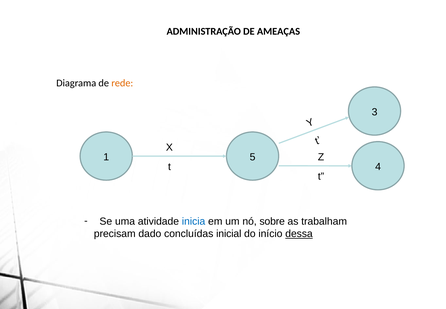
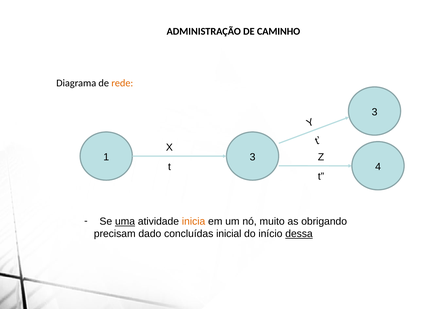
AMEAÇAS: AMEAÇAS -> CAMINHO
1 5: 5 -> 3
uma underline: none -> present
inicia colour: blue -> orange
sobre: sobre -> muito
trabalham: trabalham -> obrigando
